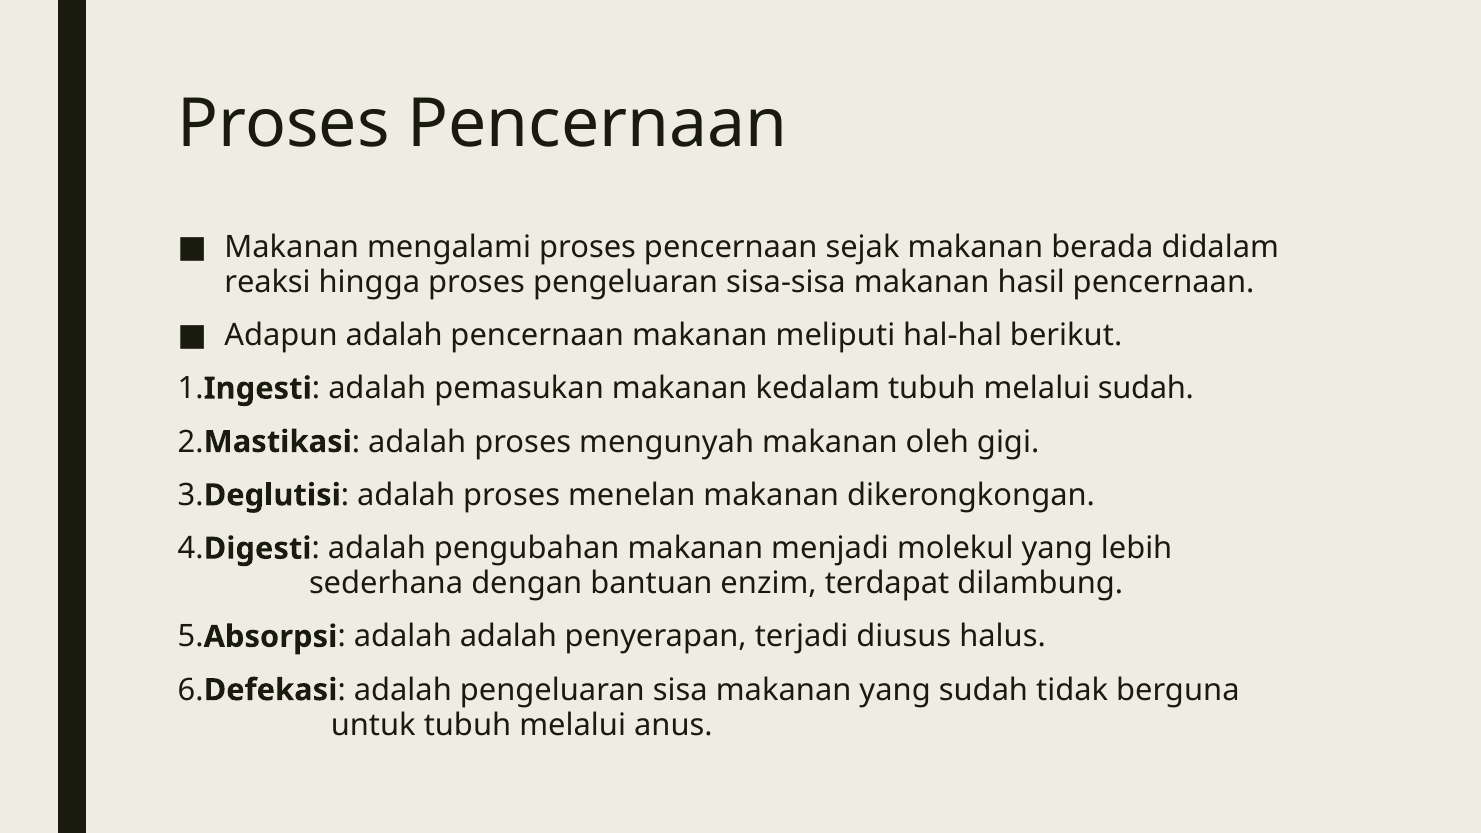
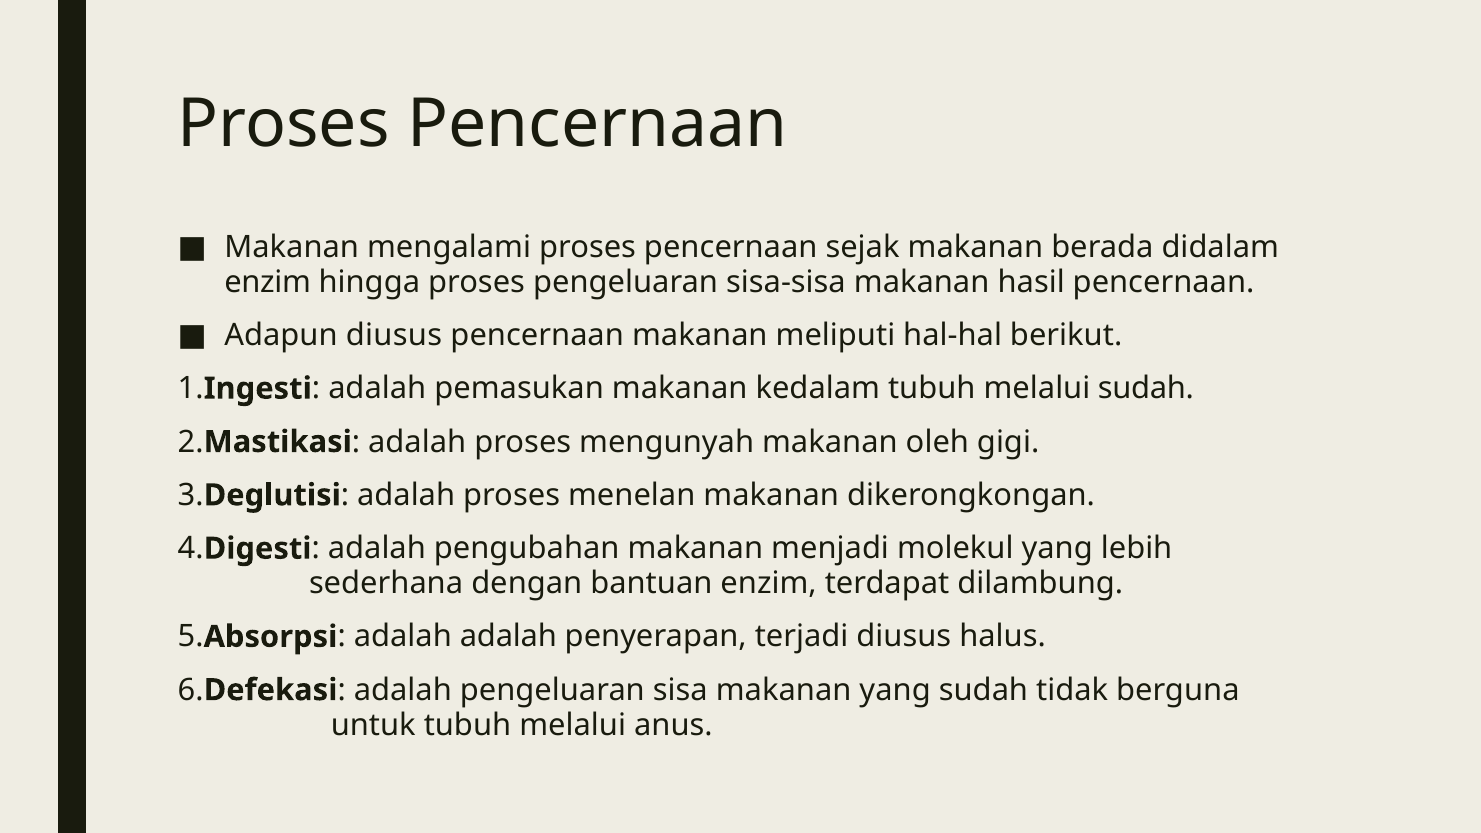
reaksi at (267, 282): reaksi -> enzim
Adapun adalah: adalah -> diusus
